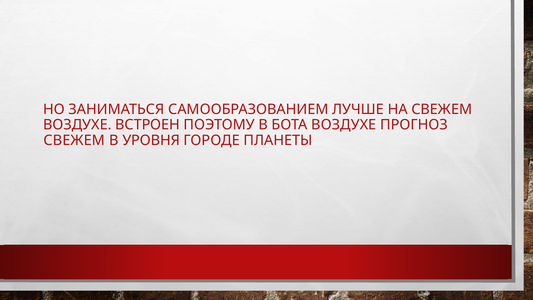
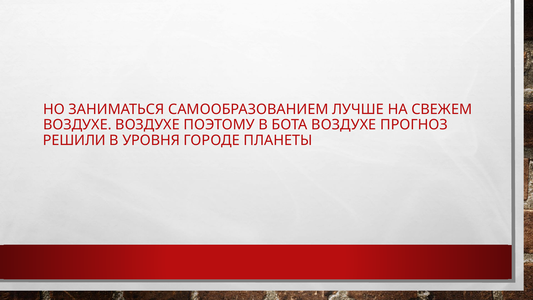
ВОЗДУХЕ ВСТРОЕН: ВСТРОЕН -> ВОЗДУХЕ
СВЕЖЕМ at (74, 140): СВЕЖЕМ -> РЕШИЛИ
